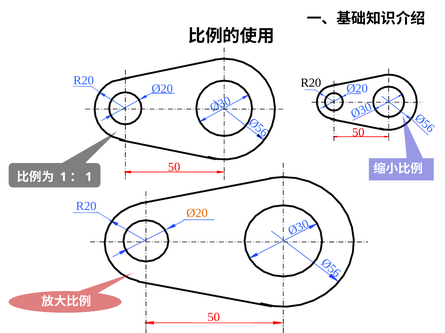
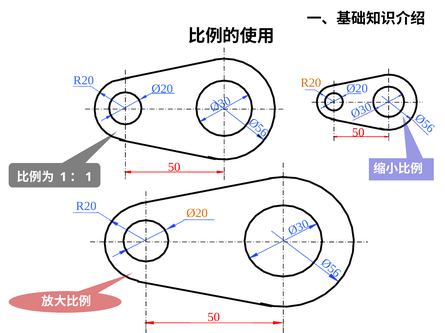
R20 at (311, 83) colour: black -> orange
